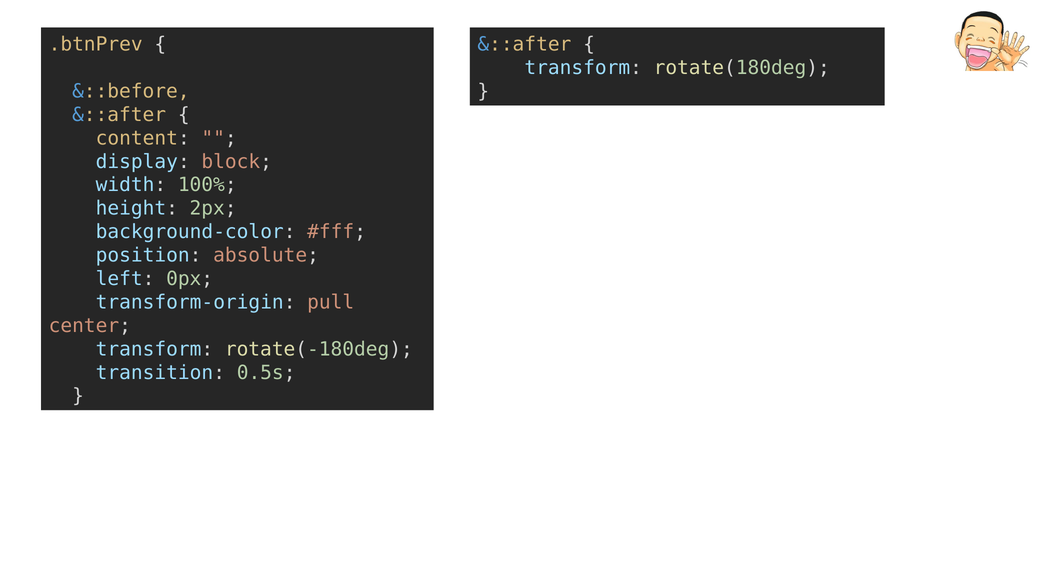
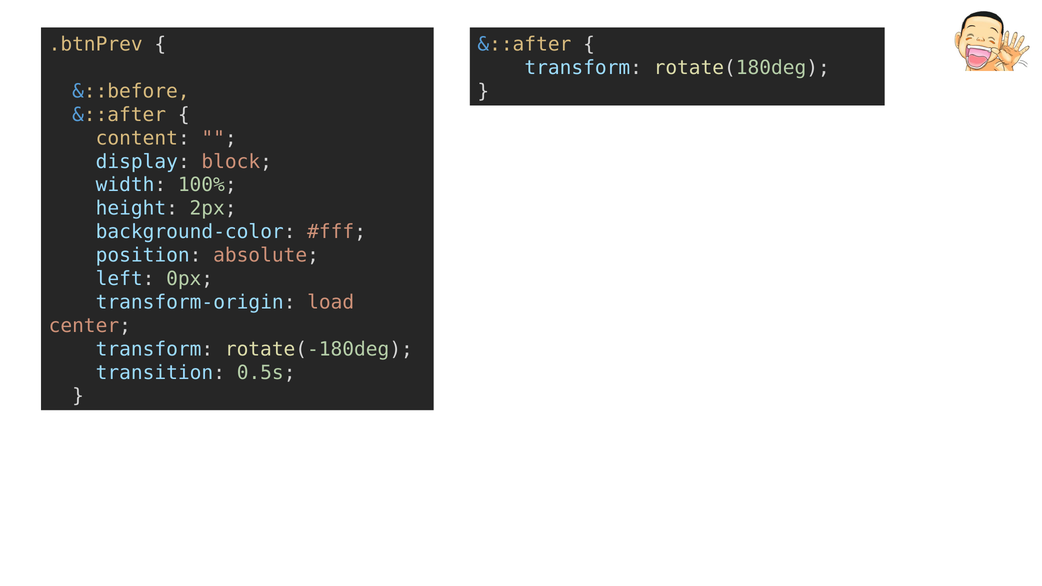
pull: pull -> load
